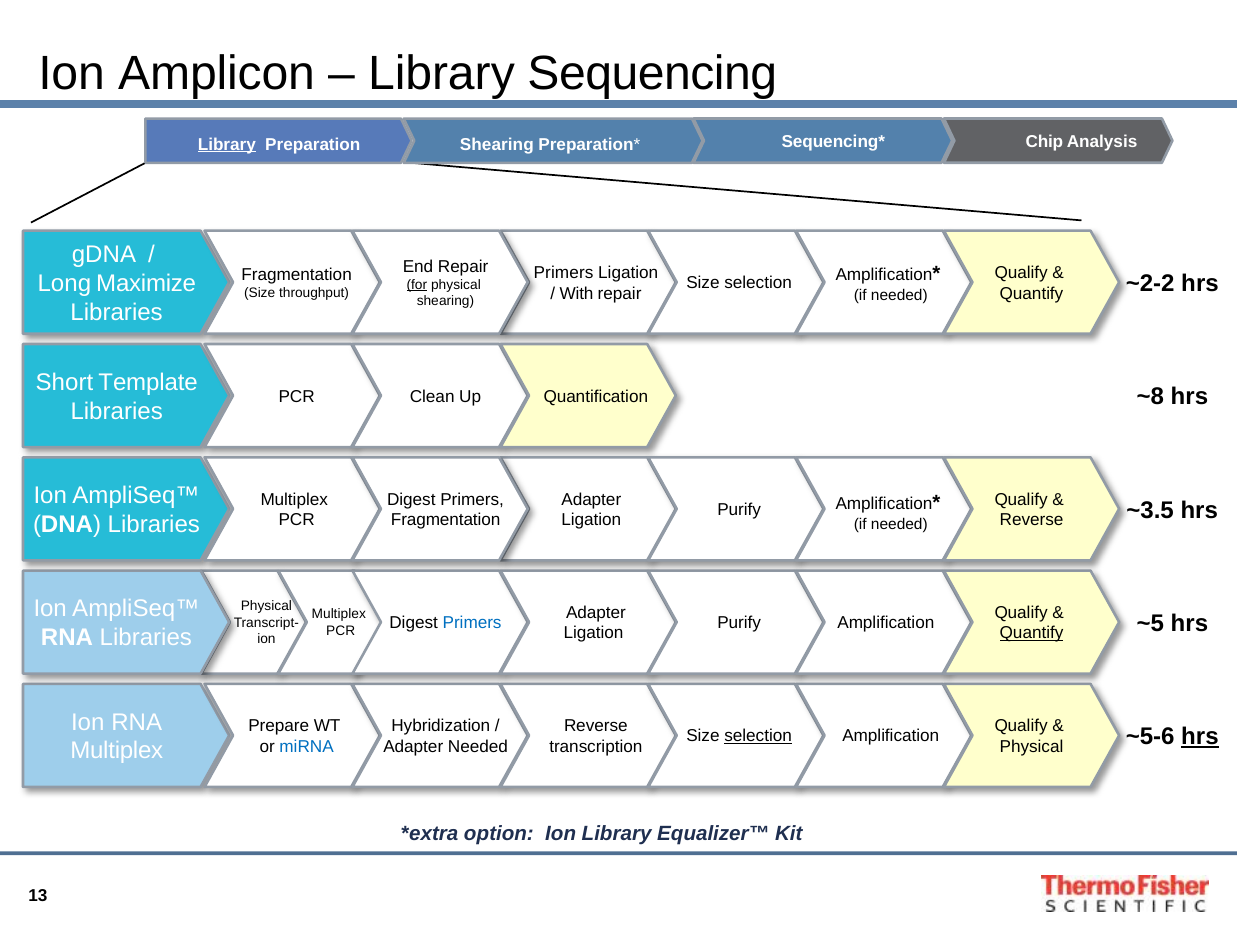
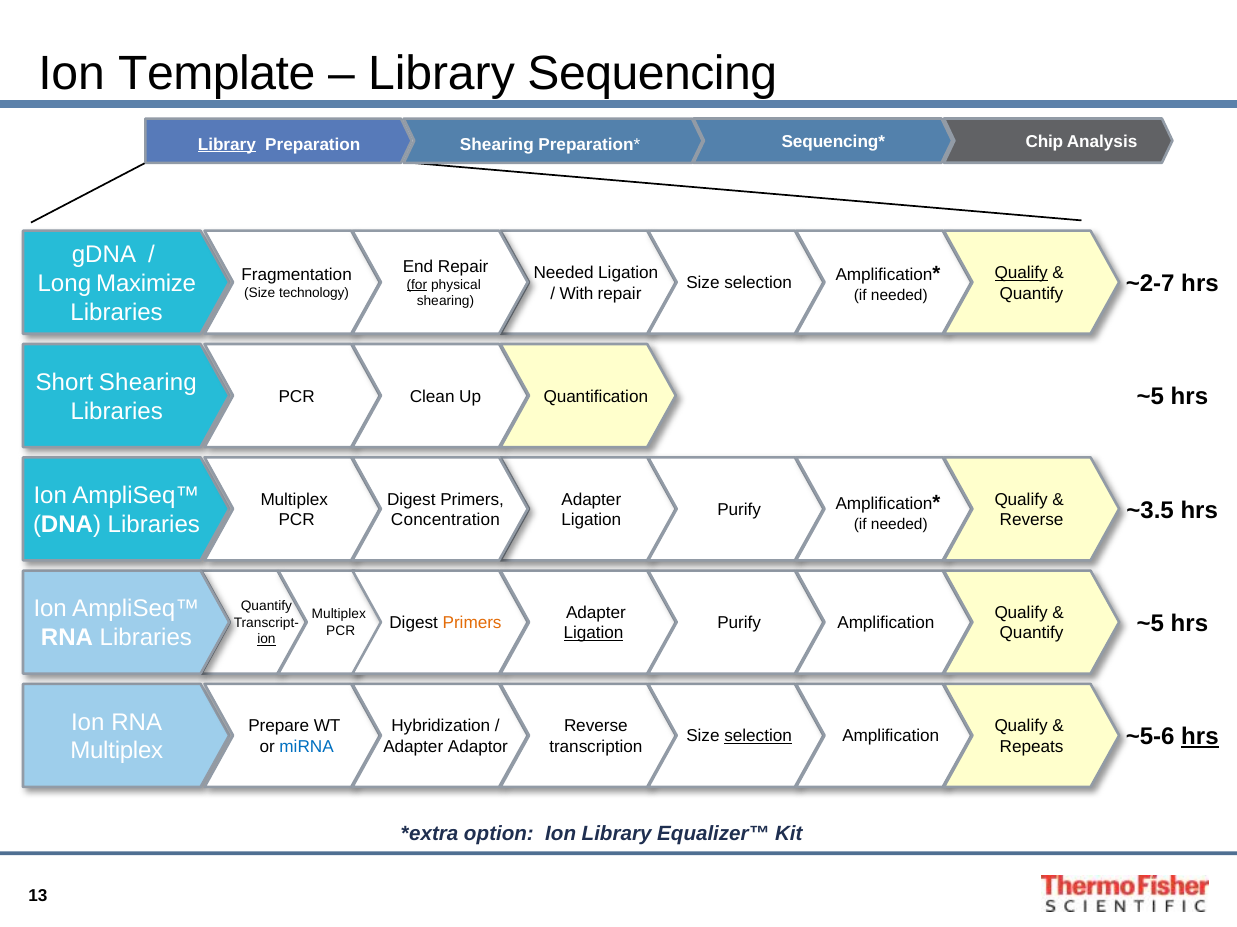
Amplicon: Amplicon -> Template
Primers at (564, 273): Primers -> Needed
Qualify at (1021, 273) underline: none -> present
~2-2: ~2-2 -> ~2-7
throughput: throughput -> technology
Short Template: Template -> Shearing
Quantification ~8: ~8 -> ~5
Fragmentation at (446, 520): Fragmentation -> Concentration
Physical at (266, 607): Physical -> Quantify
Primers at (472, 624) colour: blue -> orange
Ligation at (594, 634) underline: none -> present
Quantify at (1032, 634) underline: present -> none
ion at (266, 640) underline: none -> present
Adapter Needed: Needed -> Adaptor
Physical at (1032, 747): Physical -> Repeats
